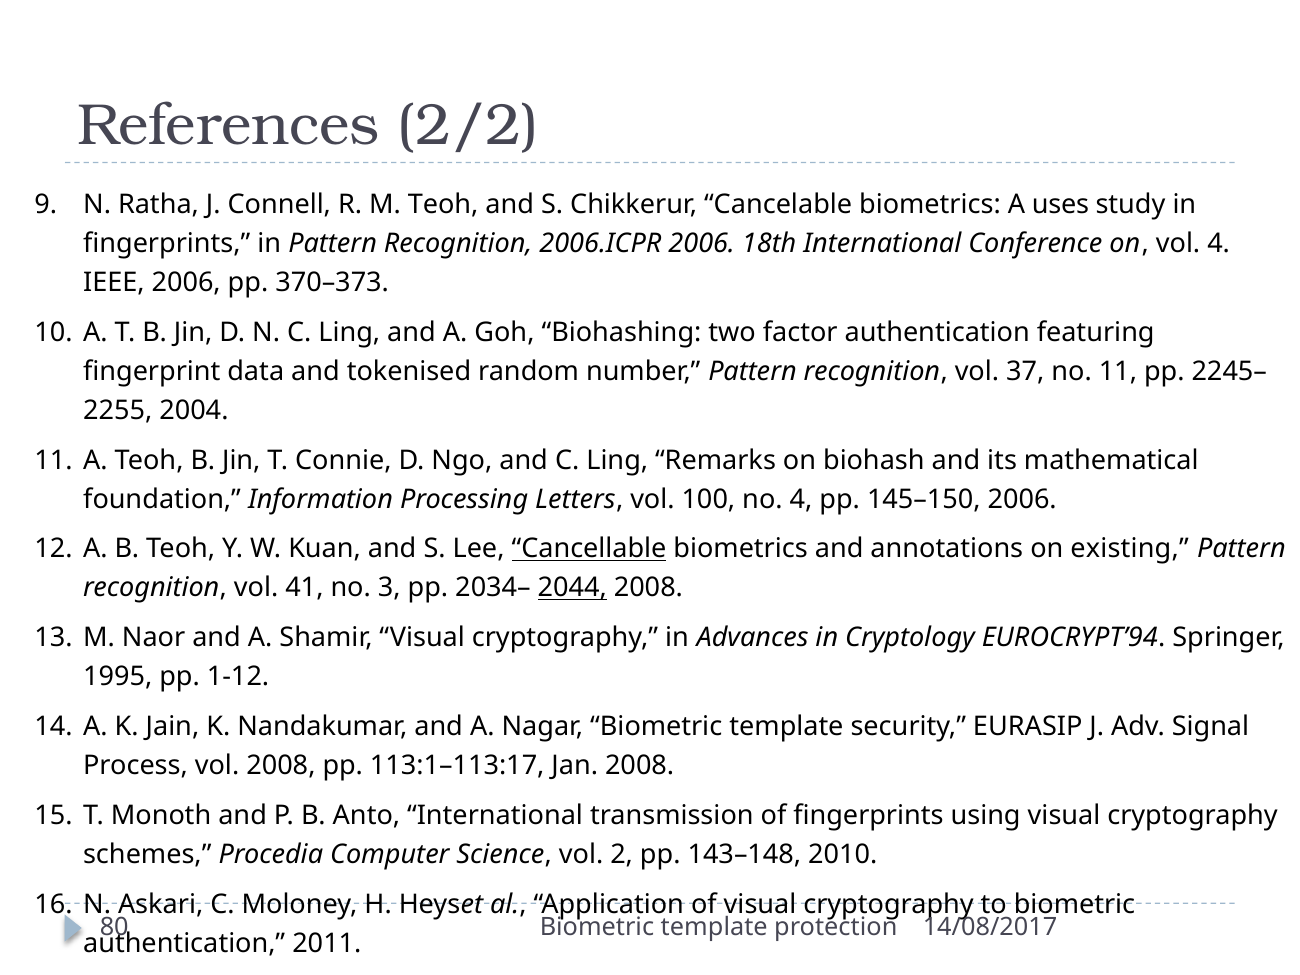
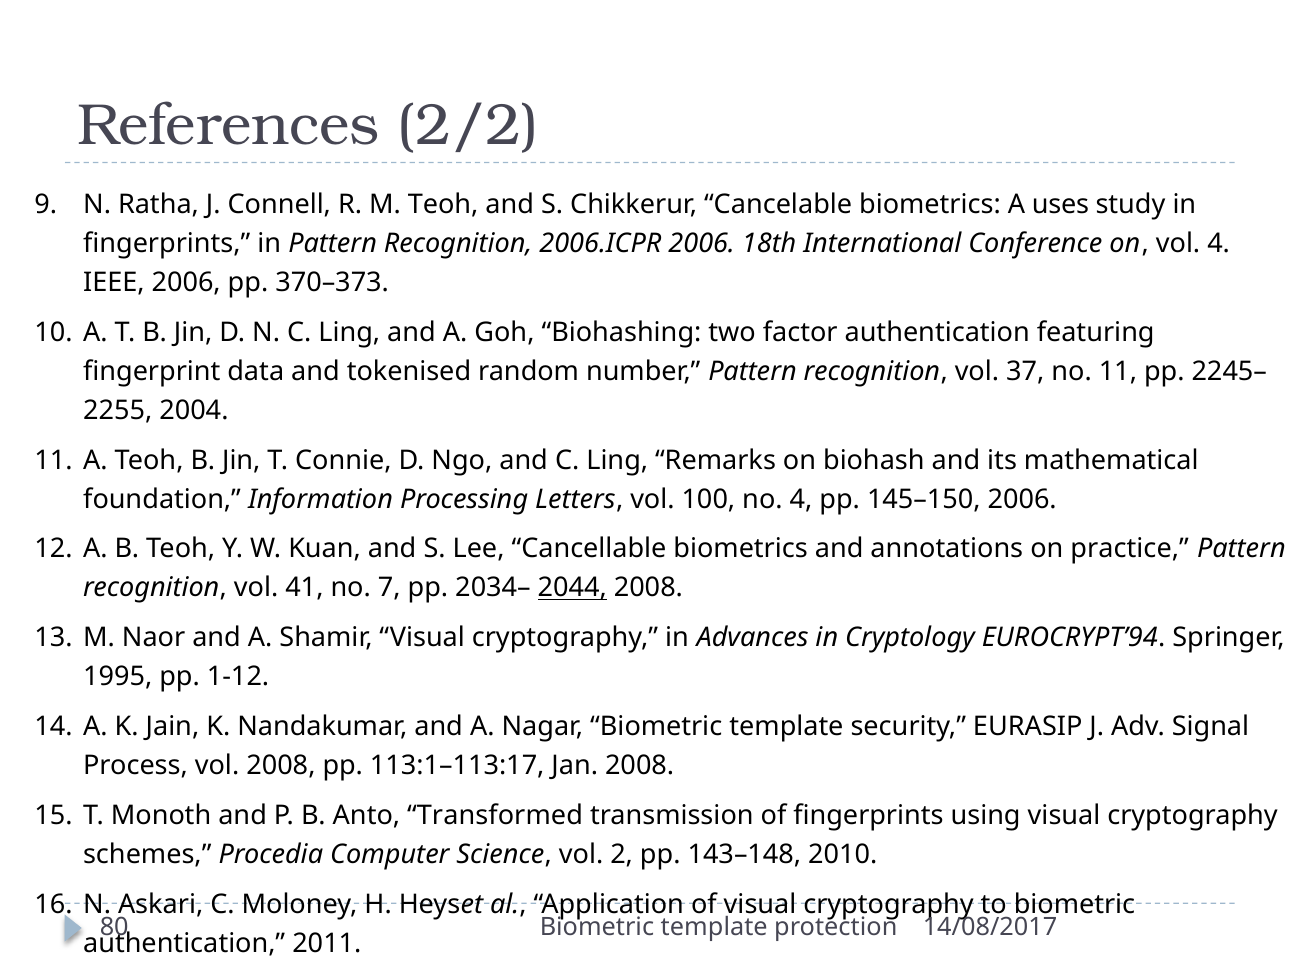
Cancellable underline: present -> none
existing: existing -> practice
3: 3 -> 7
Anto International: International -> Transformed
